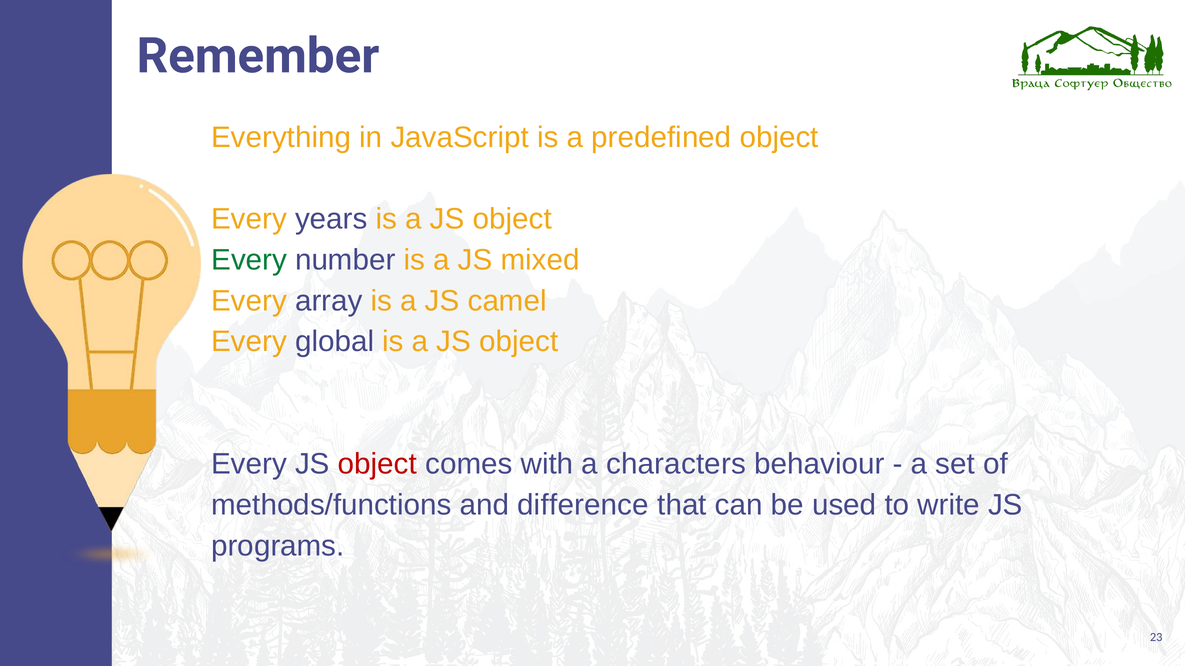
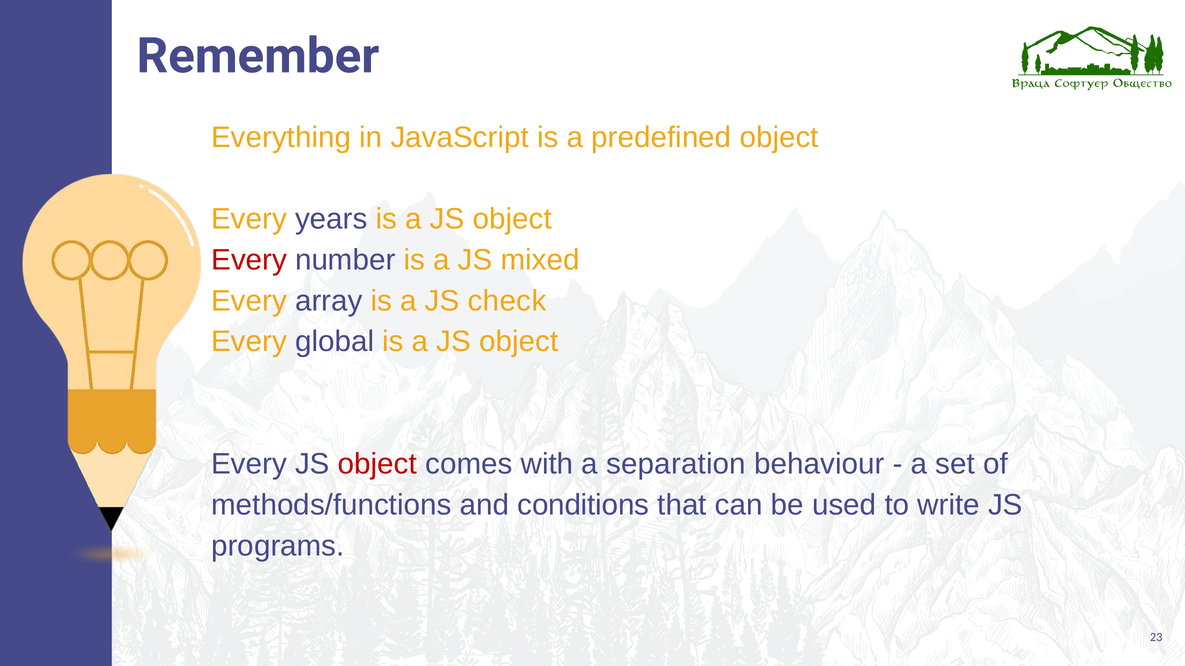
Every at (249, 260) colour: green -> red
camel: camel -> check
characters: characters -> separation
difference: difference -> conditions
